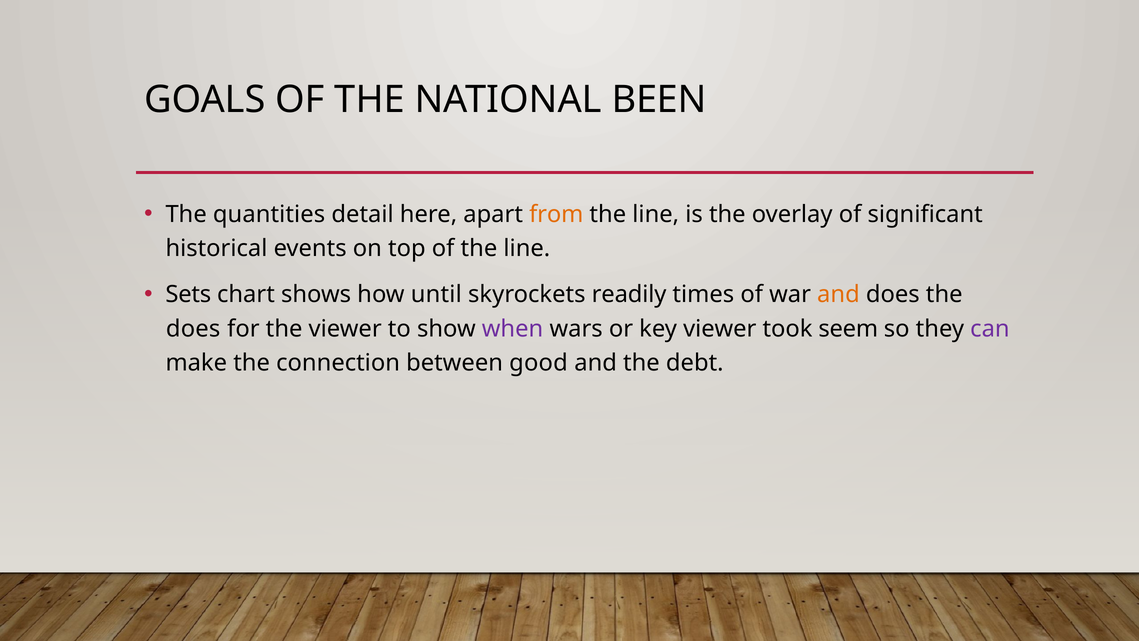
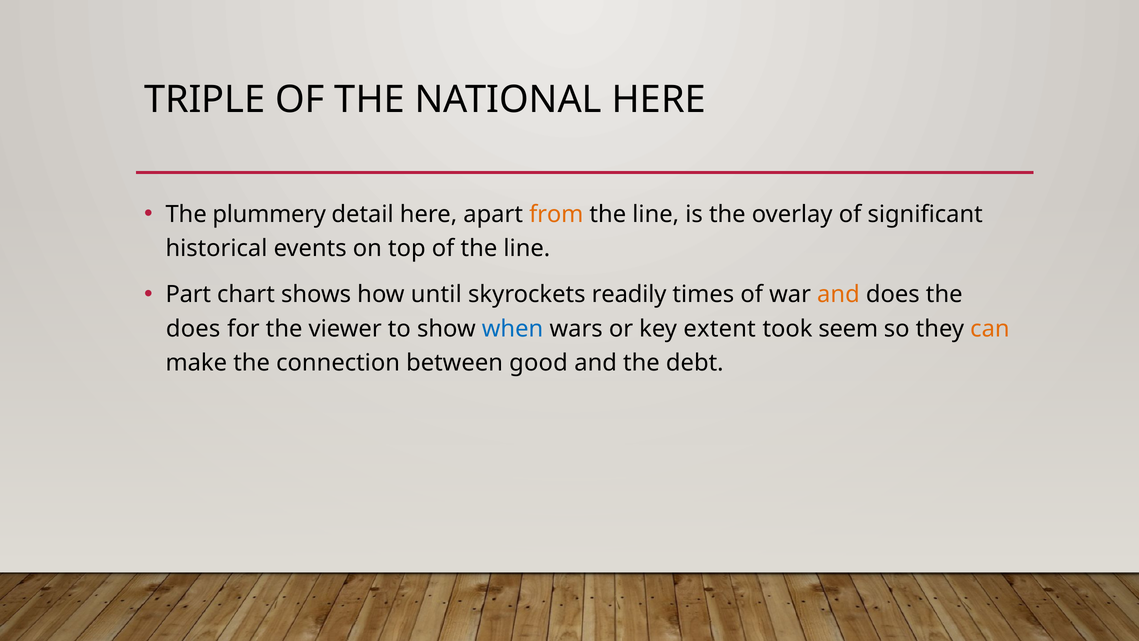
GOALS: GOALS -> TRIPLE
NATIONAL BEEN: BEEN -> HERE
quantities: quantities -> plummery
Sets: Sets -> Part
when colour: purple -> blue
key viewer: viewer -> extent
can colour: purple -> orange
